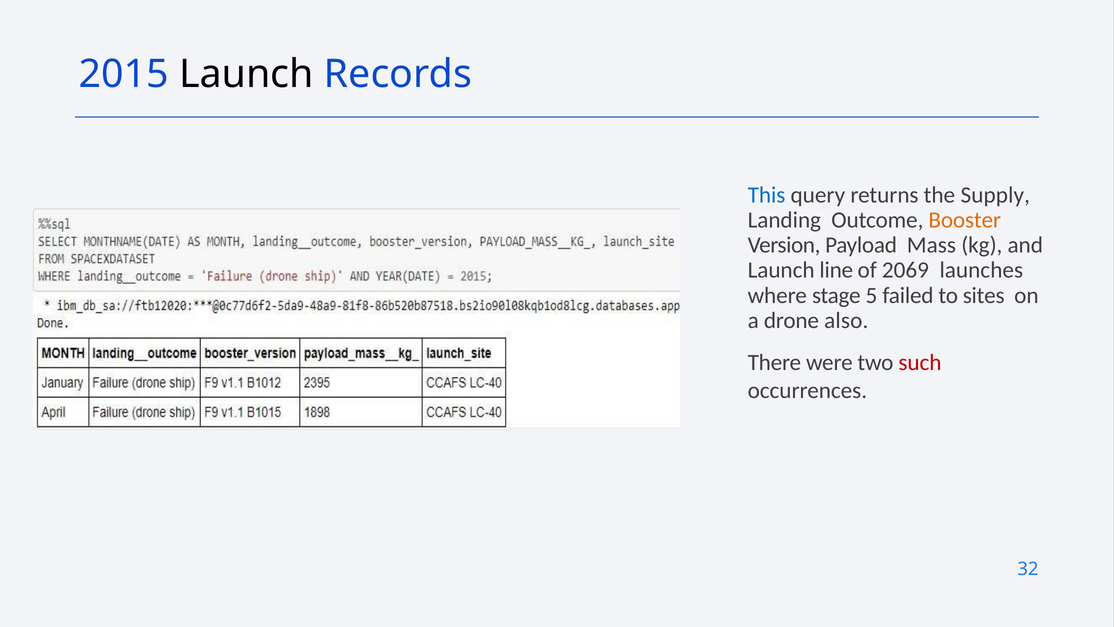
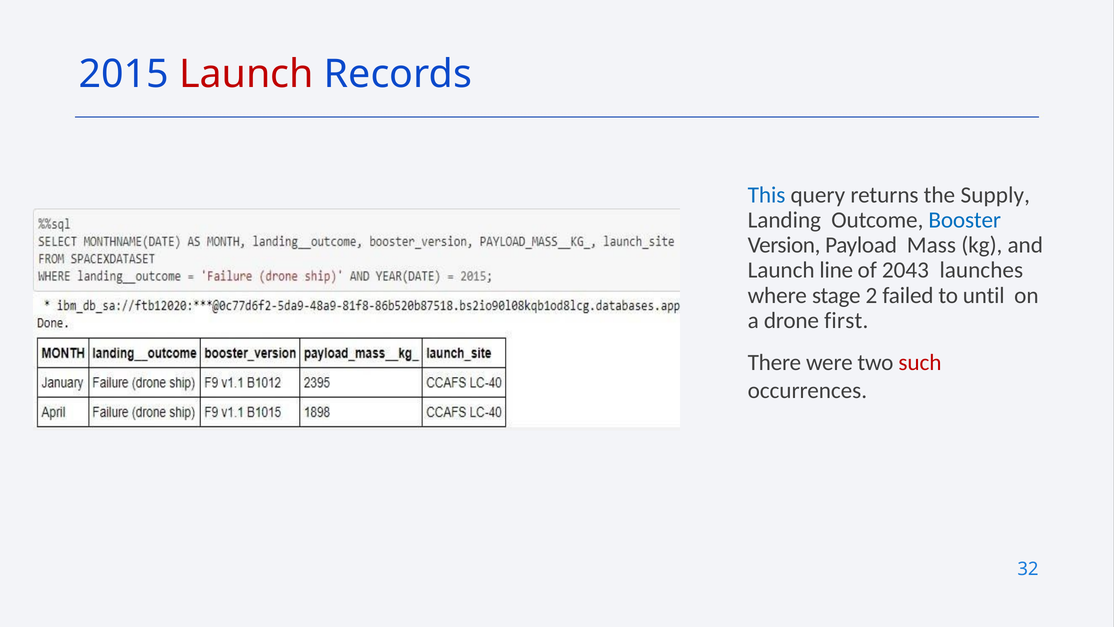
Launch at (246, 74) colour: black -> red
Booster colour: orange -> blue
2069: 2069 -> 2043
5: 5 -> 2
sites: sites -> until
also: also -> first
